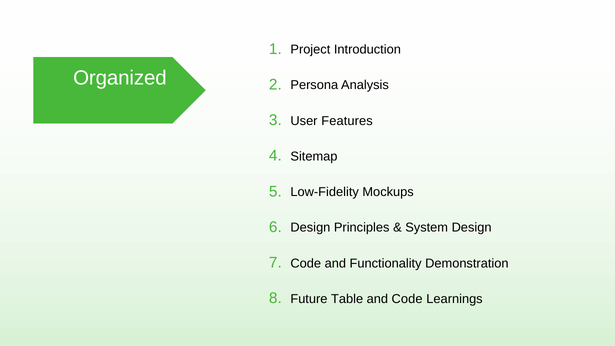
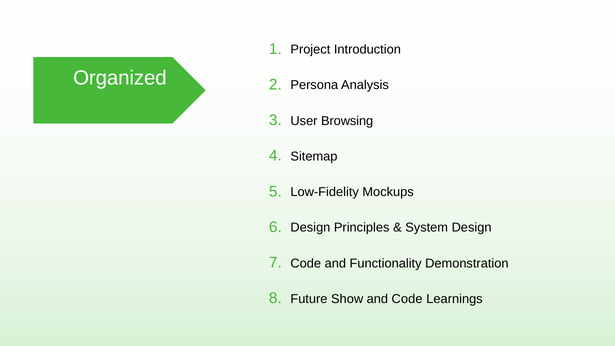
Features: Features -> Browsing
Table: Table -> Show
